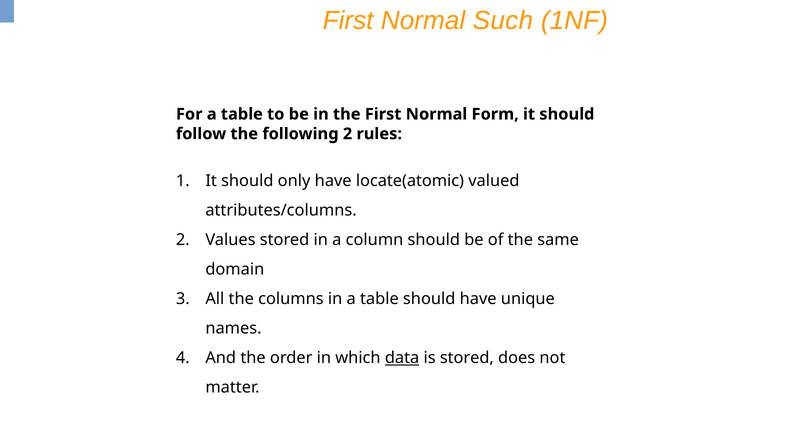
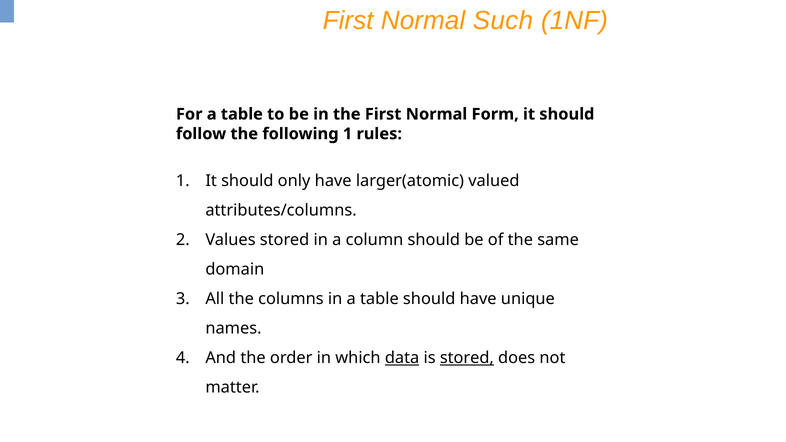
following 2: 2 -> 1
locate(atomic: locate(atomic -> larger(atomic
stored at (467, 358) underline: none -> present
